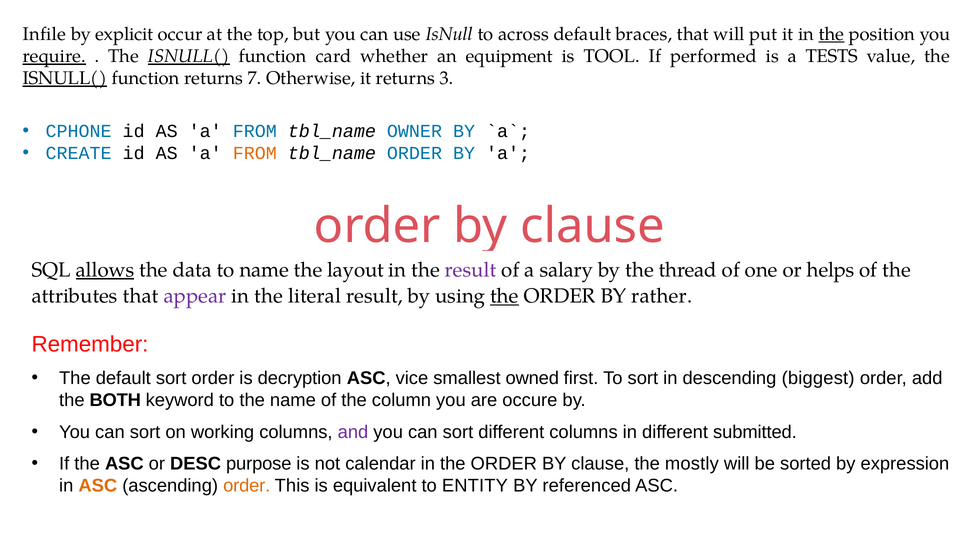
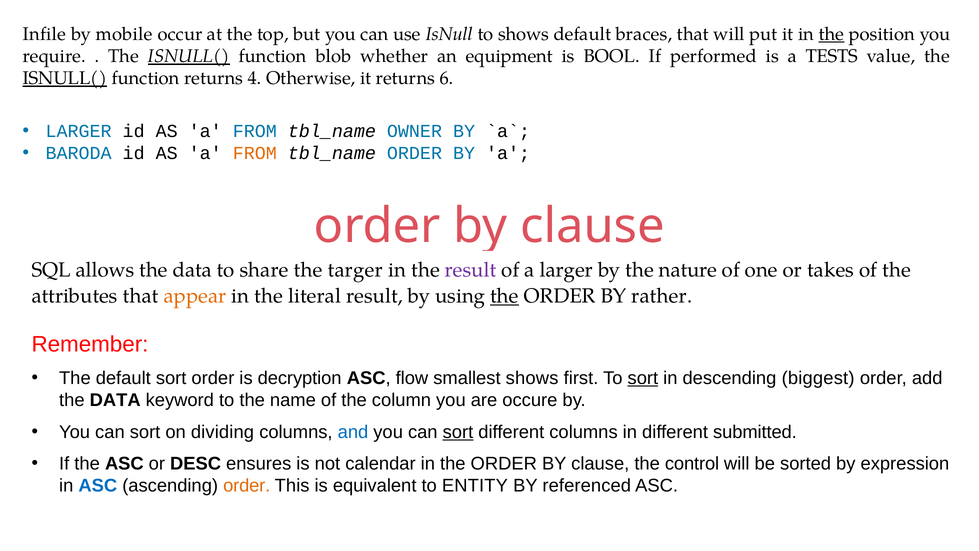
explicit: explicit -> mobile
to across: across -> shows
require underline: present -> none
card: card -> blob
TOOL: TOOL -> BOOL
7: 7 -> 4
3: 3 -> 6
CPHONE at (79, 131): CPHONE -> LARGER
CREATE: CREATE -> BARODA
allows underline: present -> none
to name: name -> share
layout: layout -> targer
a salary: salary -> larger
thread: thread -> nature
helps: helps -> takes
appear colour: purple -> orange
vice: vice -> flow
smallest owned: owned -> shows
sort at (643, 378) underline: none -> present
BOTH at (115, 400): BOTH -> DATA
working: working -> dividing
and colour: purple -> blue
sort at (458, 432) underline: none -> present
purpose: purpose -> ensures
mostly: mostly -> control
ASC at (98, 486) colour: orange -> blue
